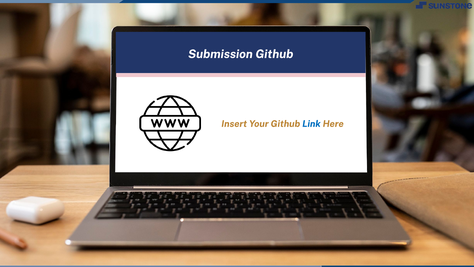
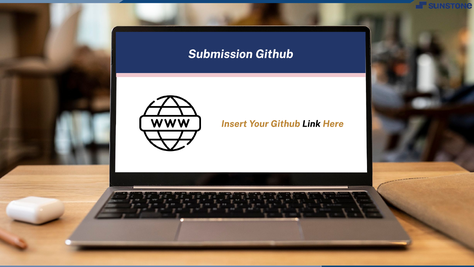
Link colour: blue -> black
